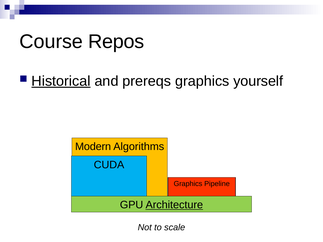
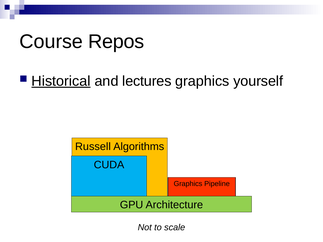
prereqs: prereqs -> lectures
Modern: Modern -> Russell
Architecture underline: present -> none
